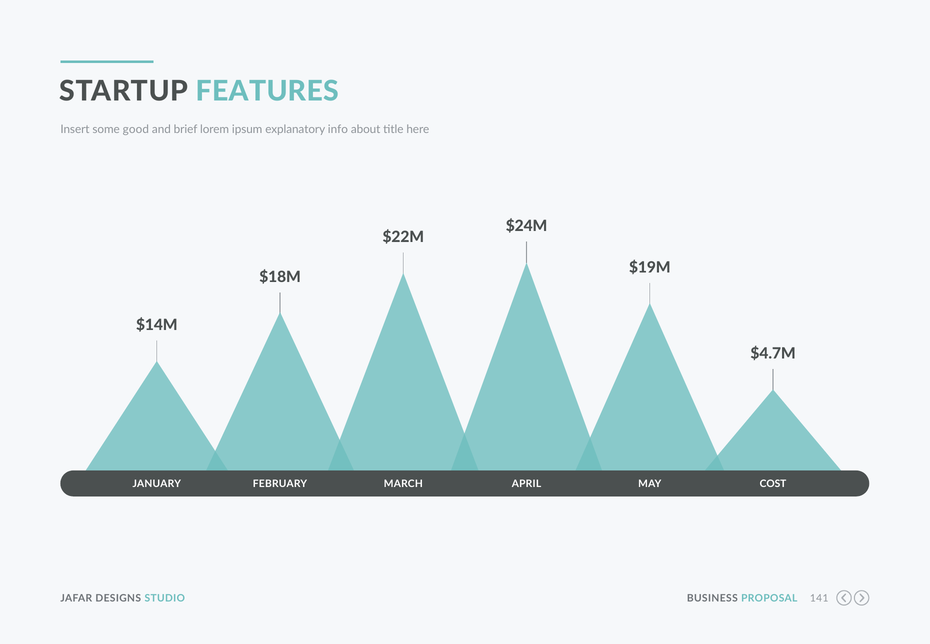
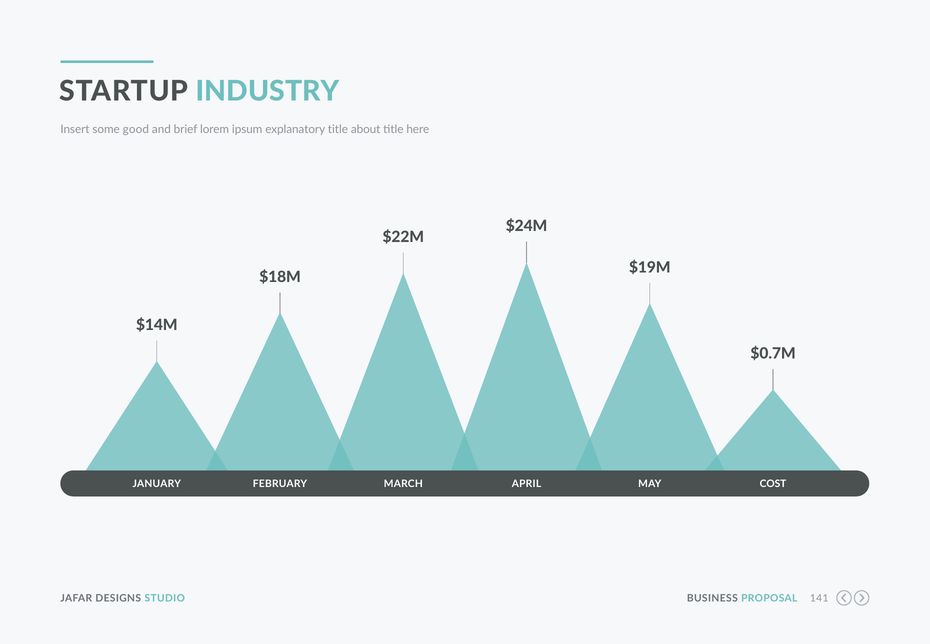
FEATURES: FEATURES -> INDUSTRY
explanatory info: info -> title
$4.7M: $4.7M -> $0.7M
